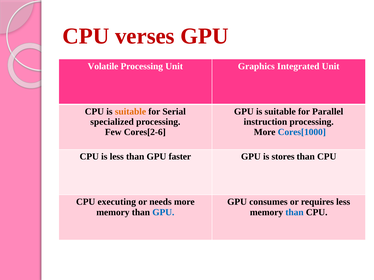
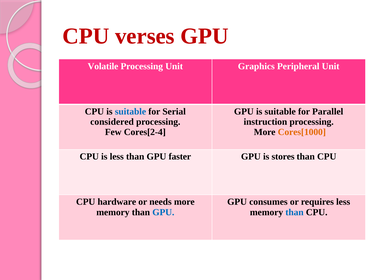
Integrated: Integrated -> Peripheral
suitable at (130, 112) colour: orange -> blue
specialized: specialized -> considered
Cores[2-6: Cores[2-6 -> Cores[2-4
Cores[1000 colour: blue -> orange
executing: executing -> hardware
